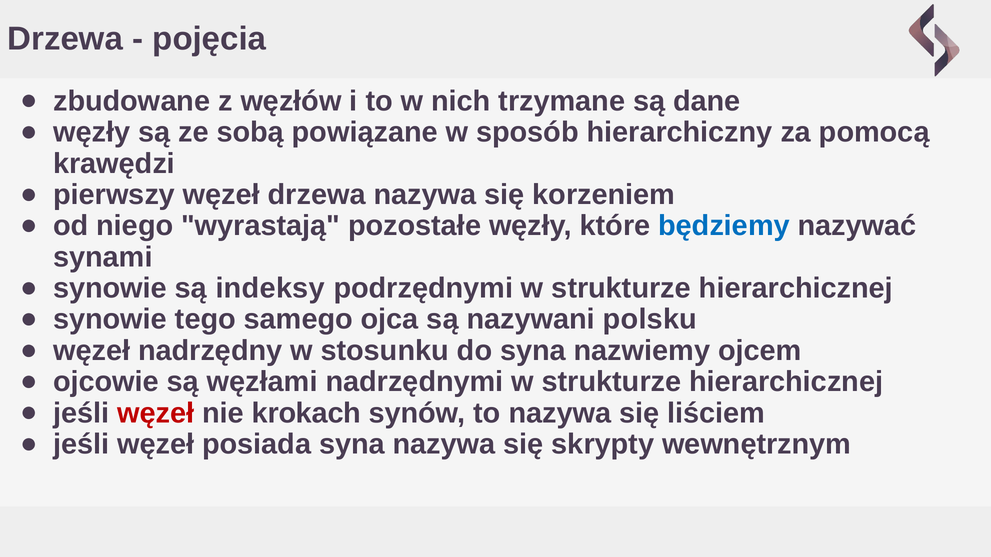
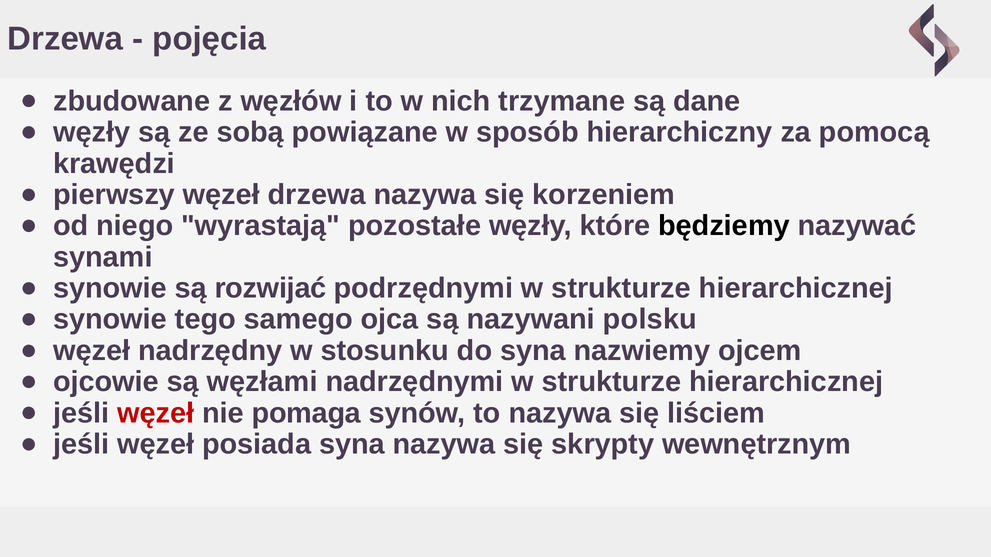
będziemy colour: blue -> black
indeksy: indeksy -> rozwijać
krokach: krokach -> pomaga
